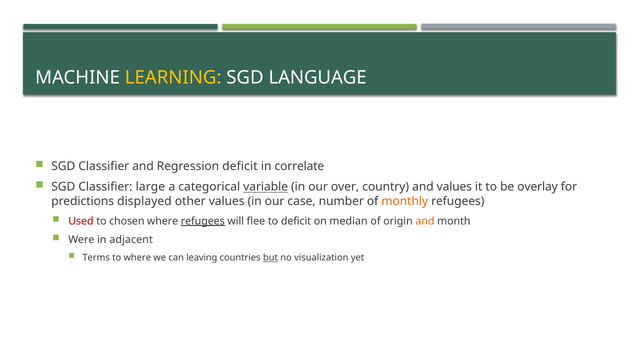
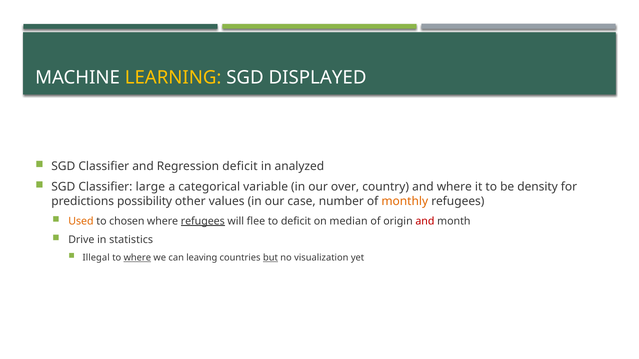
LANGUAGE: LANGUAGE -> DISPLAYED
correlate: correlate -> analyzed
variable underline: present -> none
and values: values -> where
overlay: overlay -> density
displayed: displayed -> possibility
Used colour: red -> orange
and at (425, 221) colour: orange -> red
Were: Were -> Drive
adjacent: adjacent -> statistics
Terms: Terms -> Illegal
where at (137, 258) underline: none -> present
